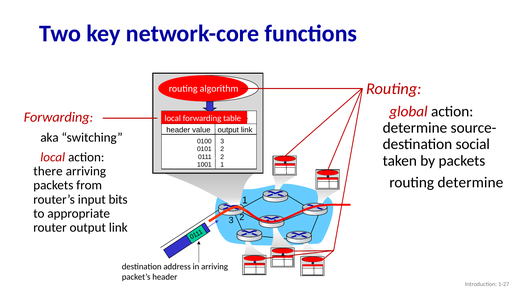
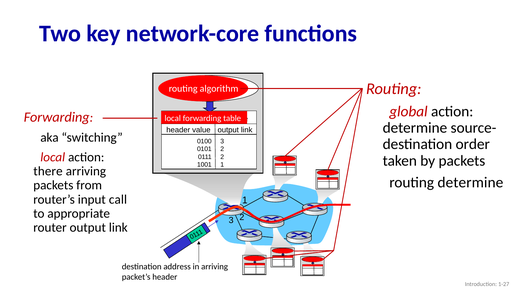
social: social -> order
bits: bits -> call
